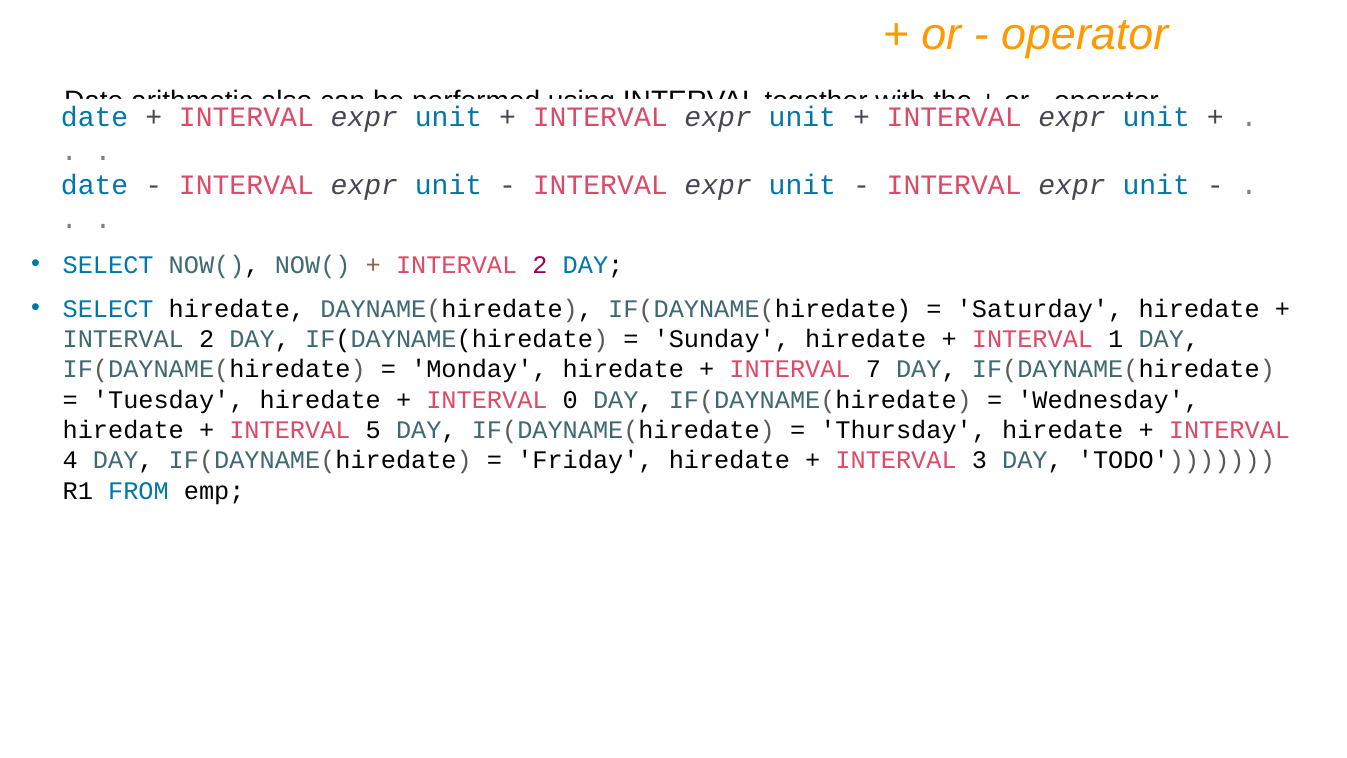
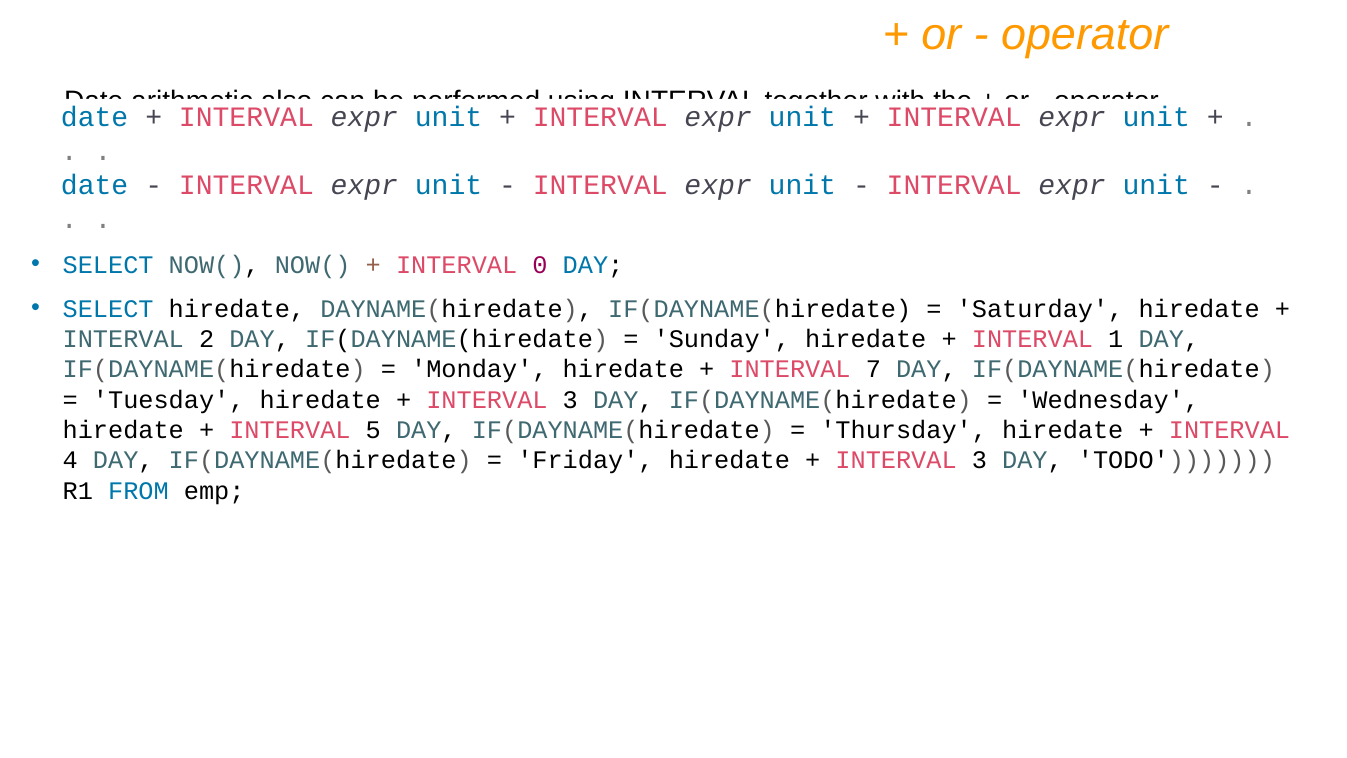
2 at (540, 265): 2 -> 0
0 at (570, 400): 0 -> 3
